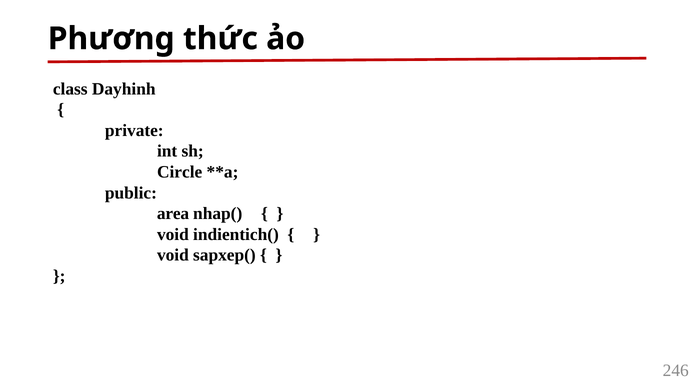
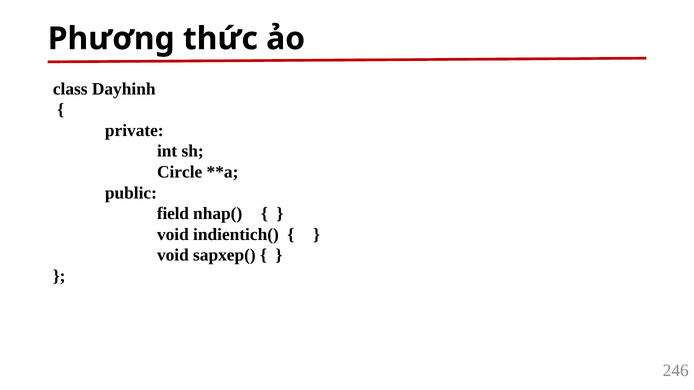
area: area -> field
